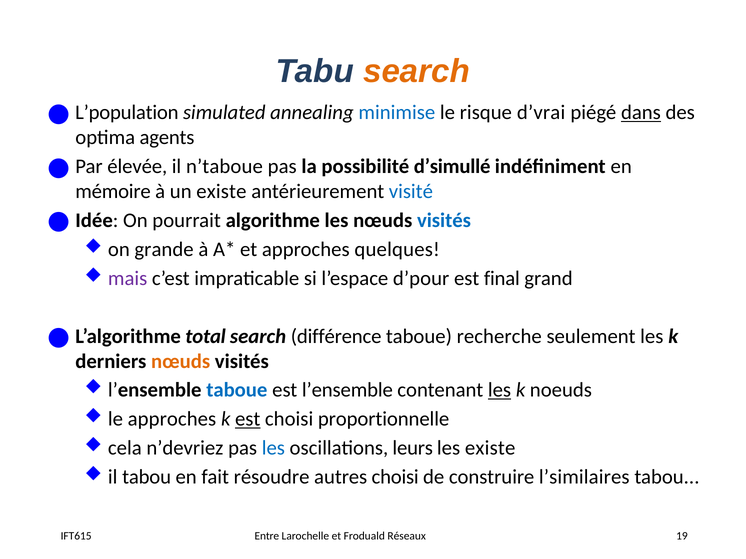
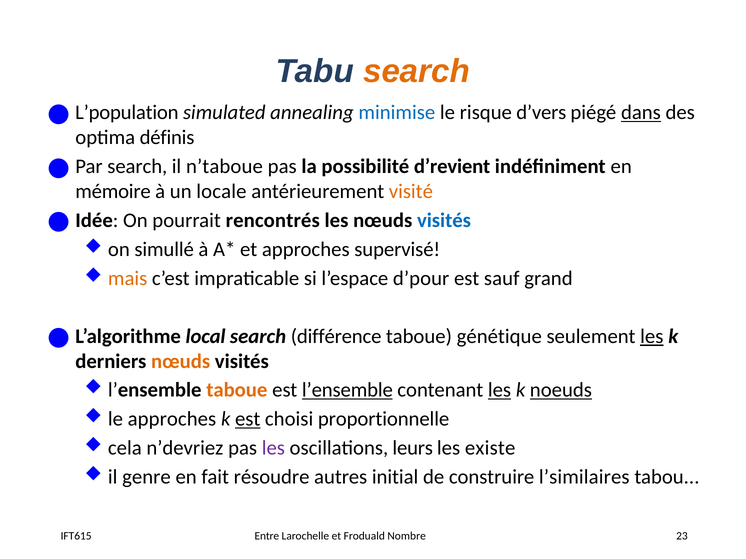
d’vrai: d’vrai -> d’vers
agents: agents -> définis
Par élevée: élevée -> search
d’simullé: d’simullé -> d’revient
un existe: existe -> locale
visité colour: blue -> orange
algorithme: algorithme -> rencontrés
grande: grande -> simullé
quelques: quelques -> supervisé
mais colour: purple -> orange
final: final -> sauf
total: total -> local
recherche: recherche -> génétique
les at (652, 337) underline: none -> present
taboue at (237, 391) colour: blue -> orange
l’ensemble at (347, 391) underline: none -> present
noeuds underline: none -> present
les at (273, 449) colour: blue -> purple
il tabou: tabou -> genre
autres choisi: choisi -> initial
Réseaux: Réseaux -> Nombre
19: 19 -> 23
